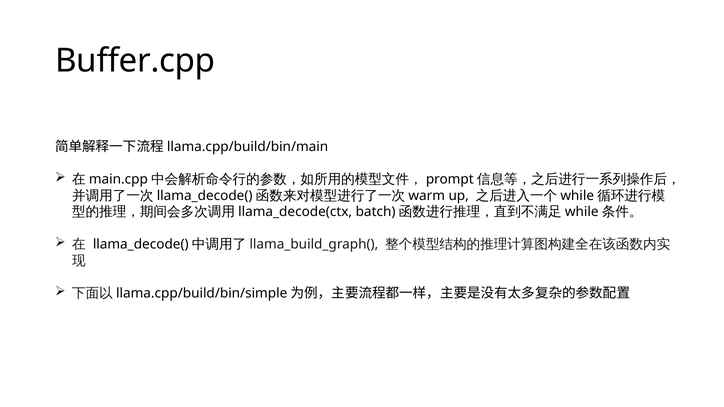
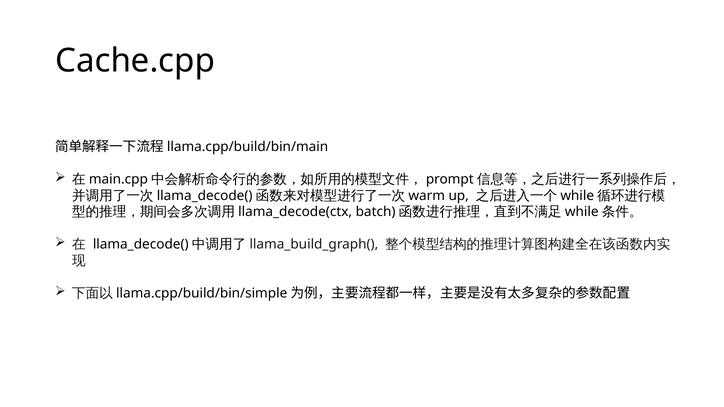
Buffer.cpp: Buffer.cpp -> Cache.cpp
